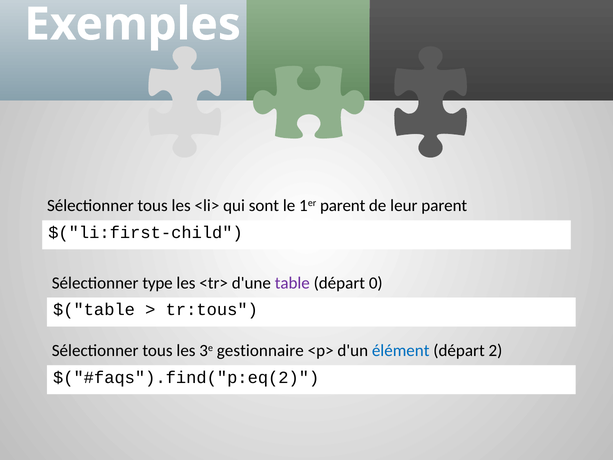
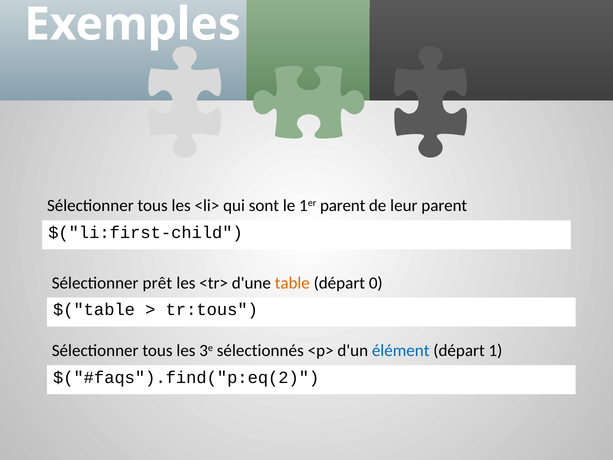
type: type -> prêt
table colour: purple -> orange
gestionnaire: gestionnaire -> sélectionnés
2: 2 -> 1
